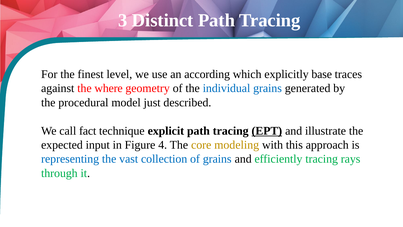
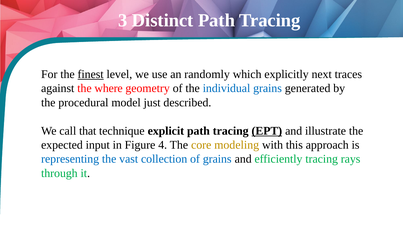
finest underline: none -> present
according: according -> randomly
base: base -> next
fact: fact -> that
